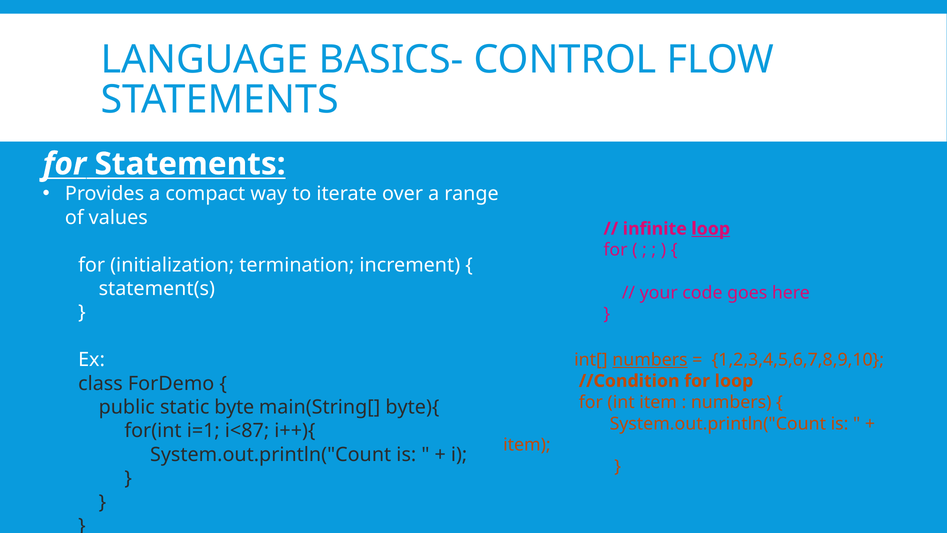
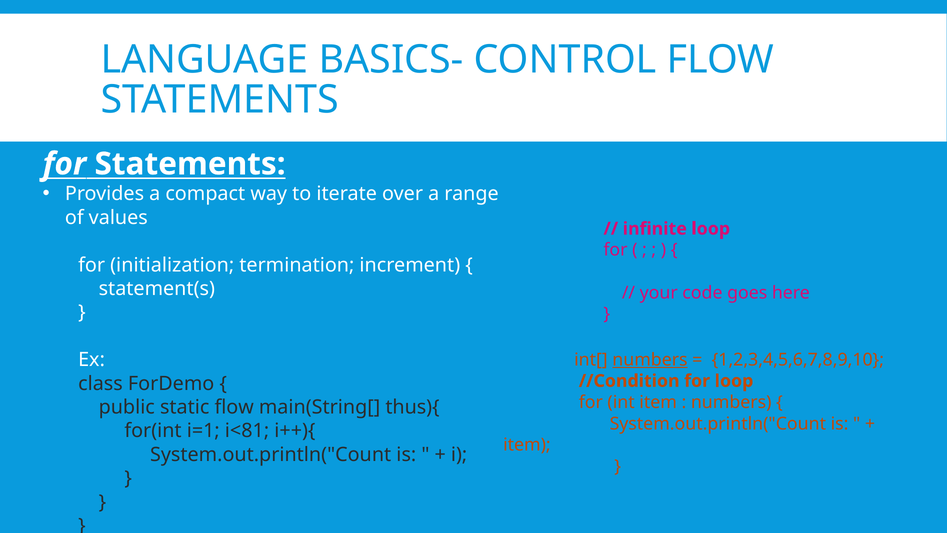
loop at (711, 229) underline: present -> none
static byte: byte -> flow
byte){: byte){ -> thus){
i<87: i<87 -> i<81
